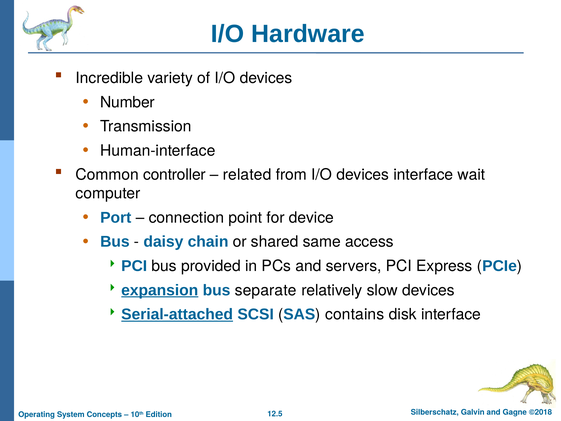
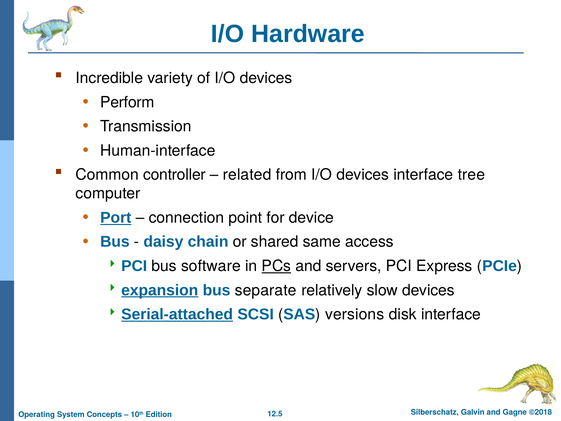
Number: Number -> Perform
wait: wait -> tree
Port underline: none -> present
provided: provided -> software
PCs underline: none -> present
contains: contains -> versions
